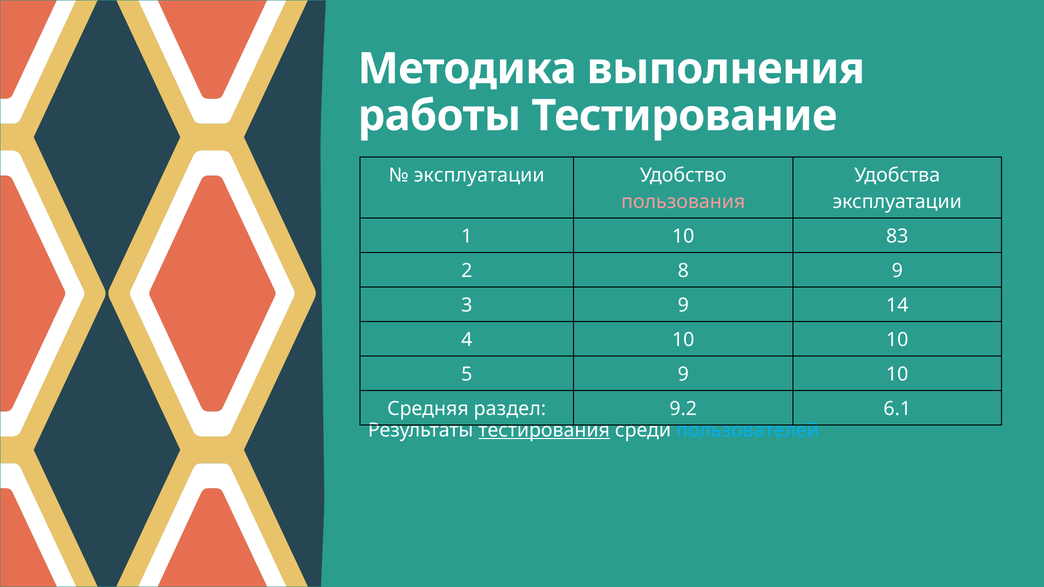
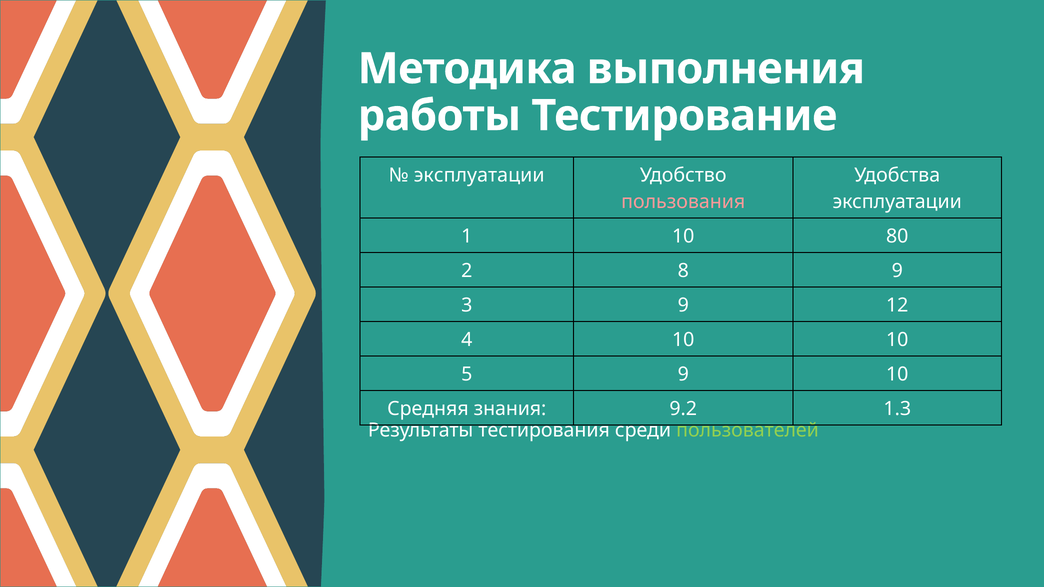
83: 83 -> 80
14: 14 -> 12
раздел: раздел -> знания
6.1: 6.1 -> 1.3
тестирования underline: present -> none
пользователей colour: light blue -> light green
